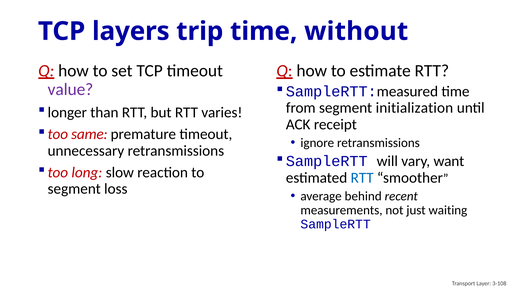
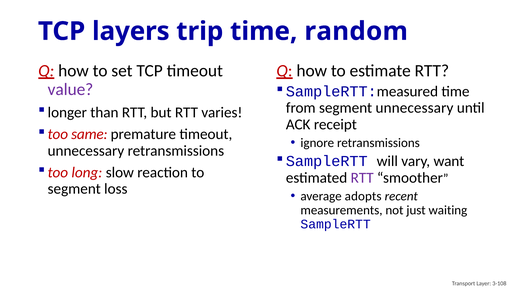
without: without -> random
segment initialization: initialization -> unnecessary
RTT at (362, 177) colour: blue -> purple
behind: behind -> adopts
